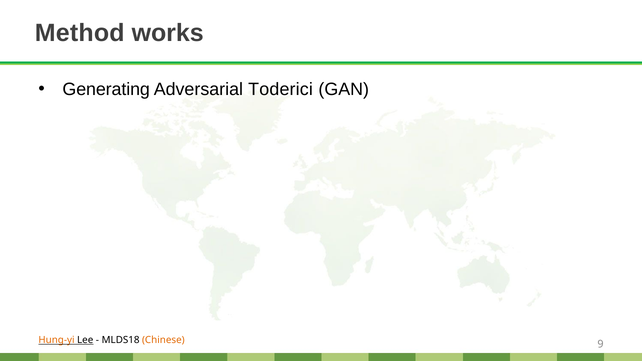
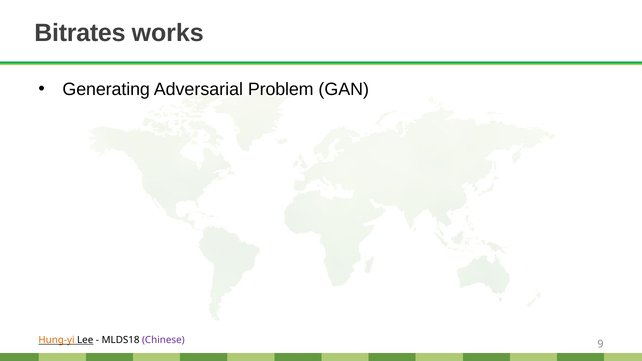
Method: Method -> Bitrates
Toderici: Toderici -> Problem
Chinese colour: orange -> purple
